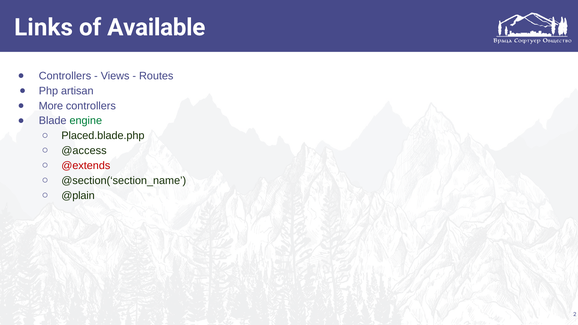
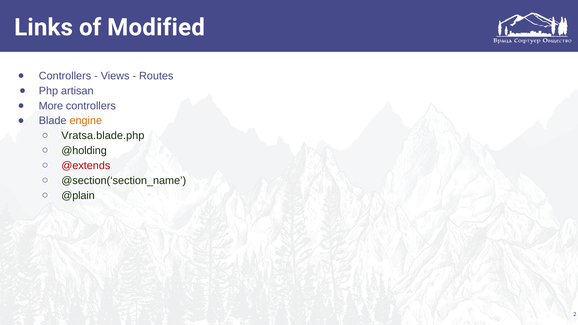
Available: Available -> Modified
engine colour: green -> orange
Placed.blade.php: Placed.blade.php -> Vratsa.blade.php
@access: @access -> @holding
